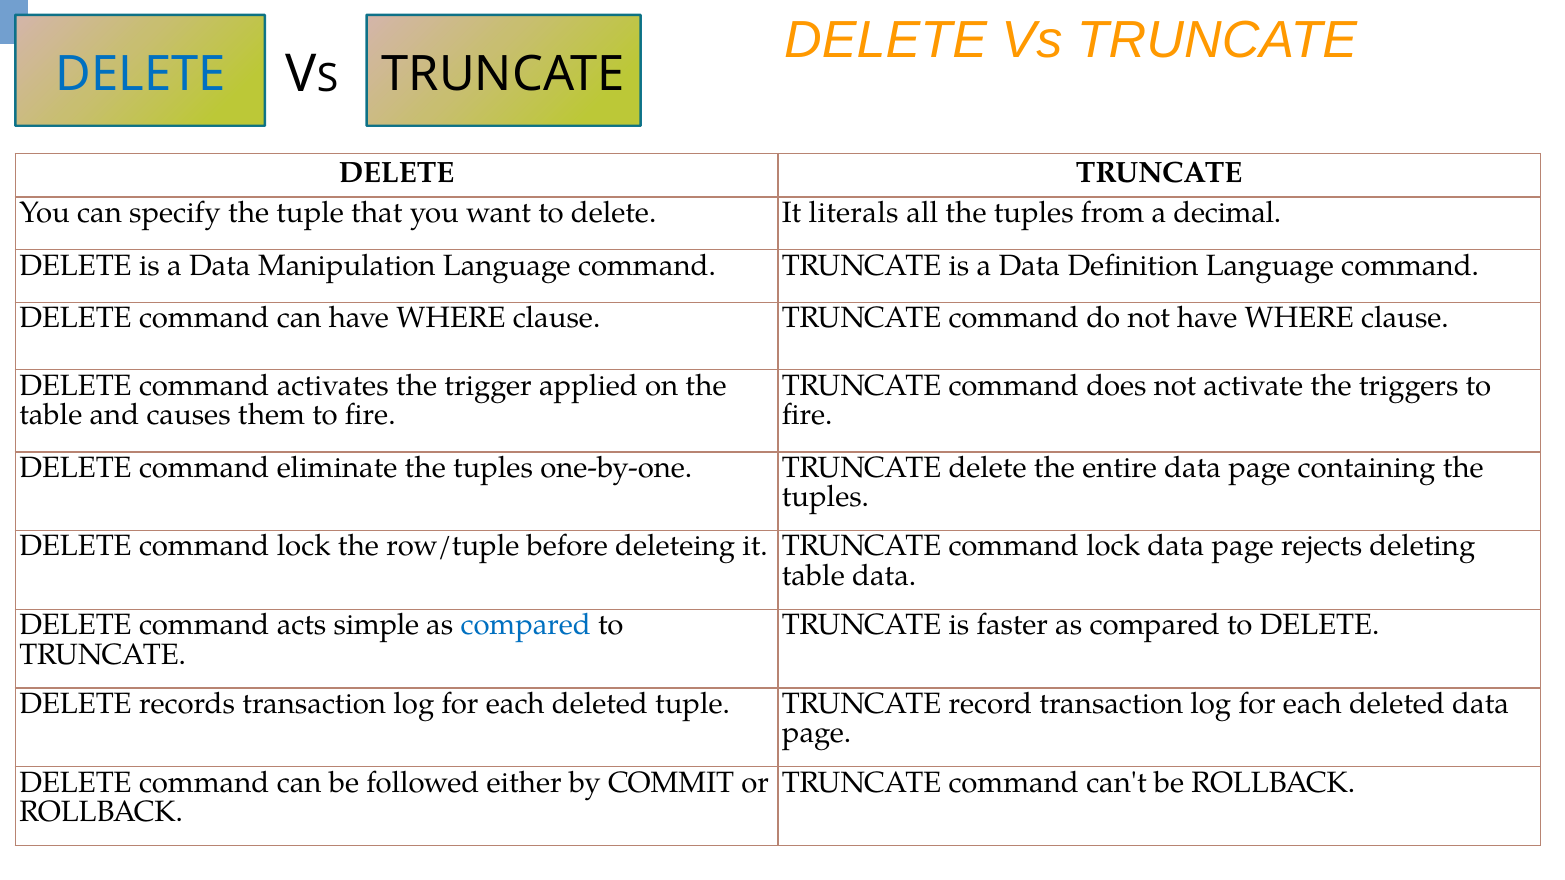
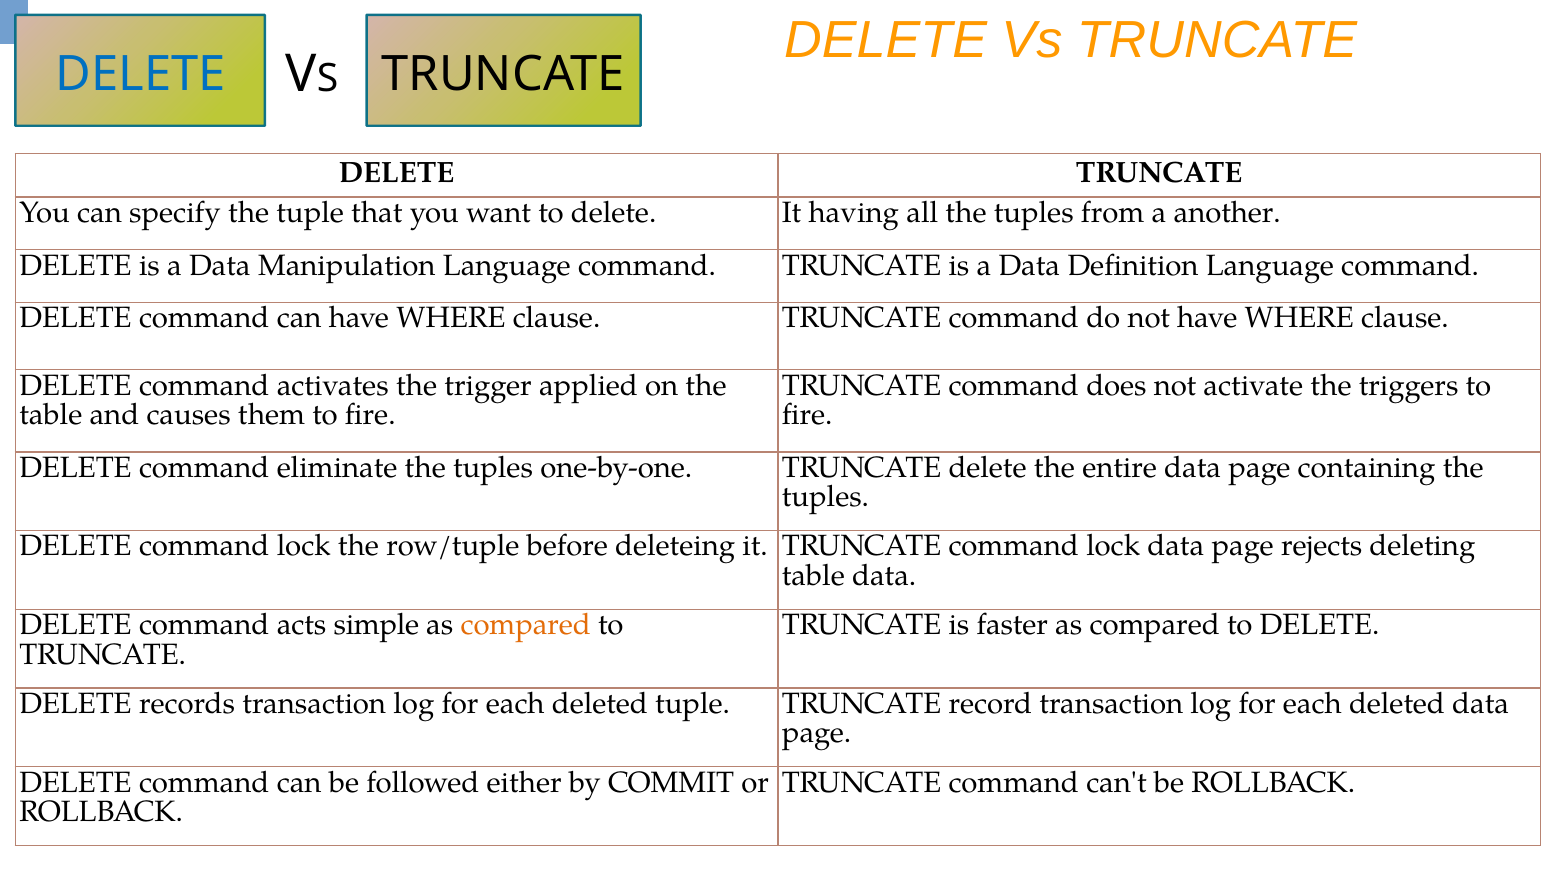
literals: literals -> having
decimal: decimal -> another
compared at (526, 625) colour: blue -> orange
